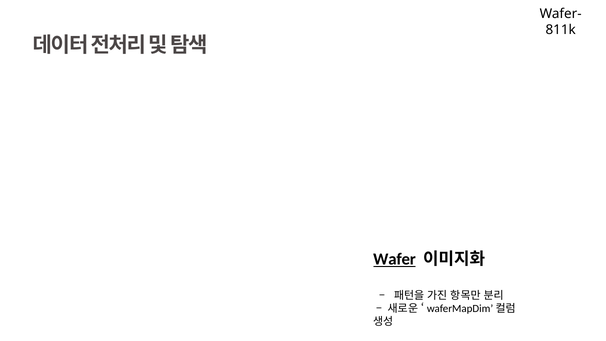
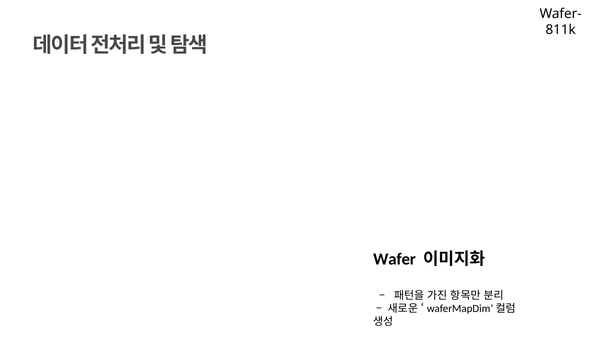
Wafer underline: present -> none
